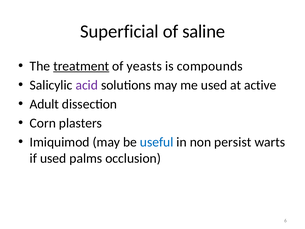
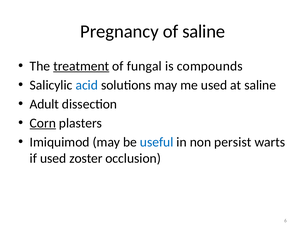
Superficial: Superficial -> Pregnancy
yeasts: yeasts -> fungal
acid colour: purple -> blue
at active: active -> saline
Corn underline: none -> present
palms: palms -> zoster
